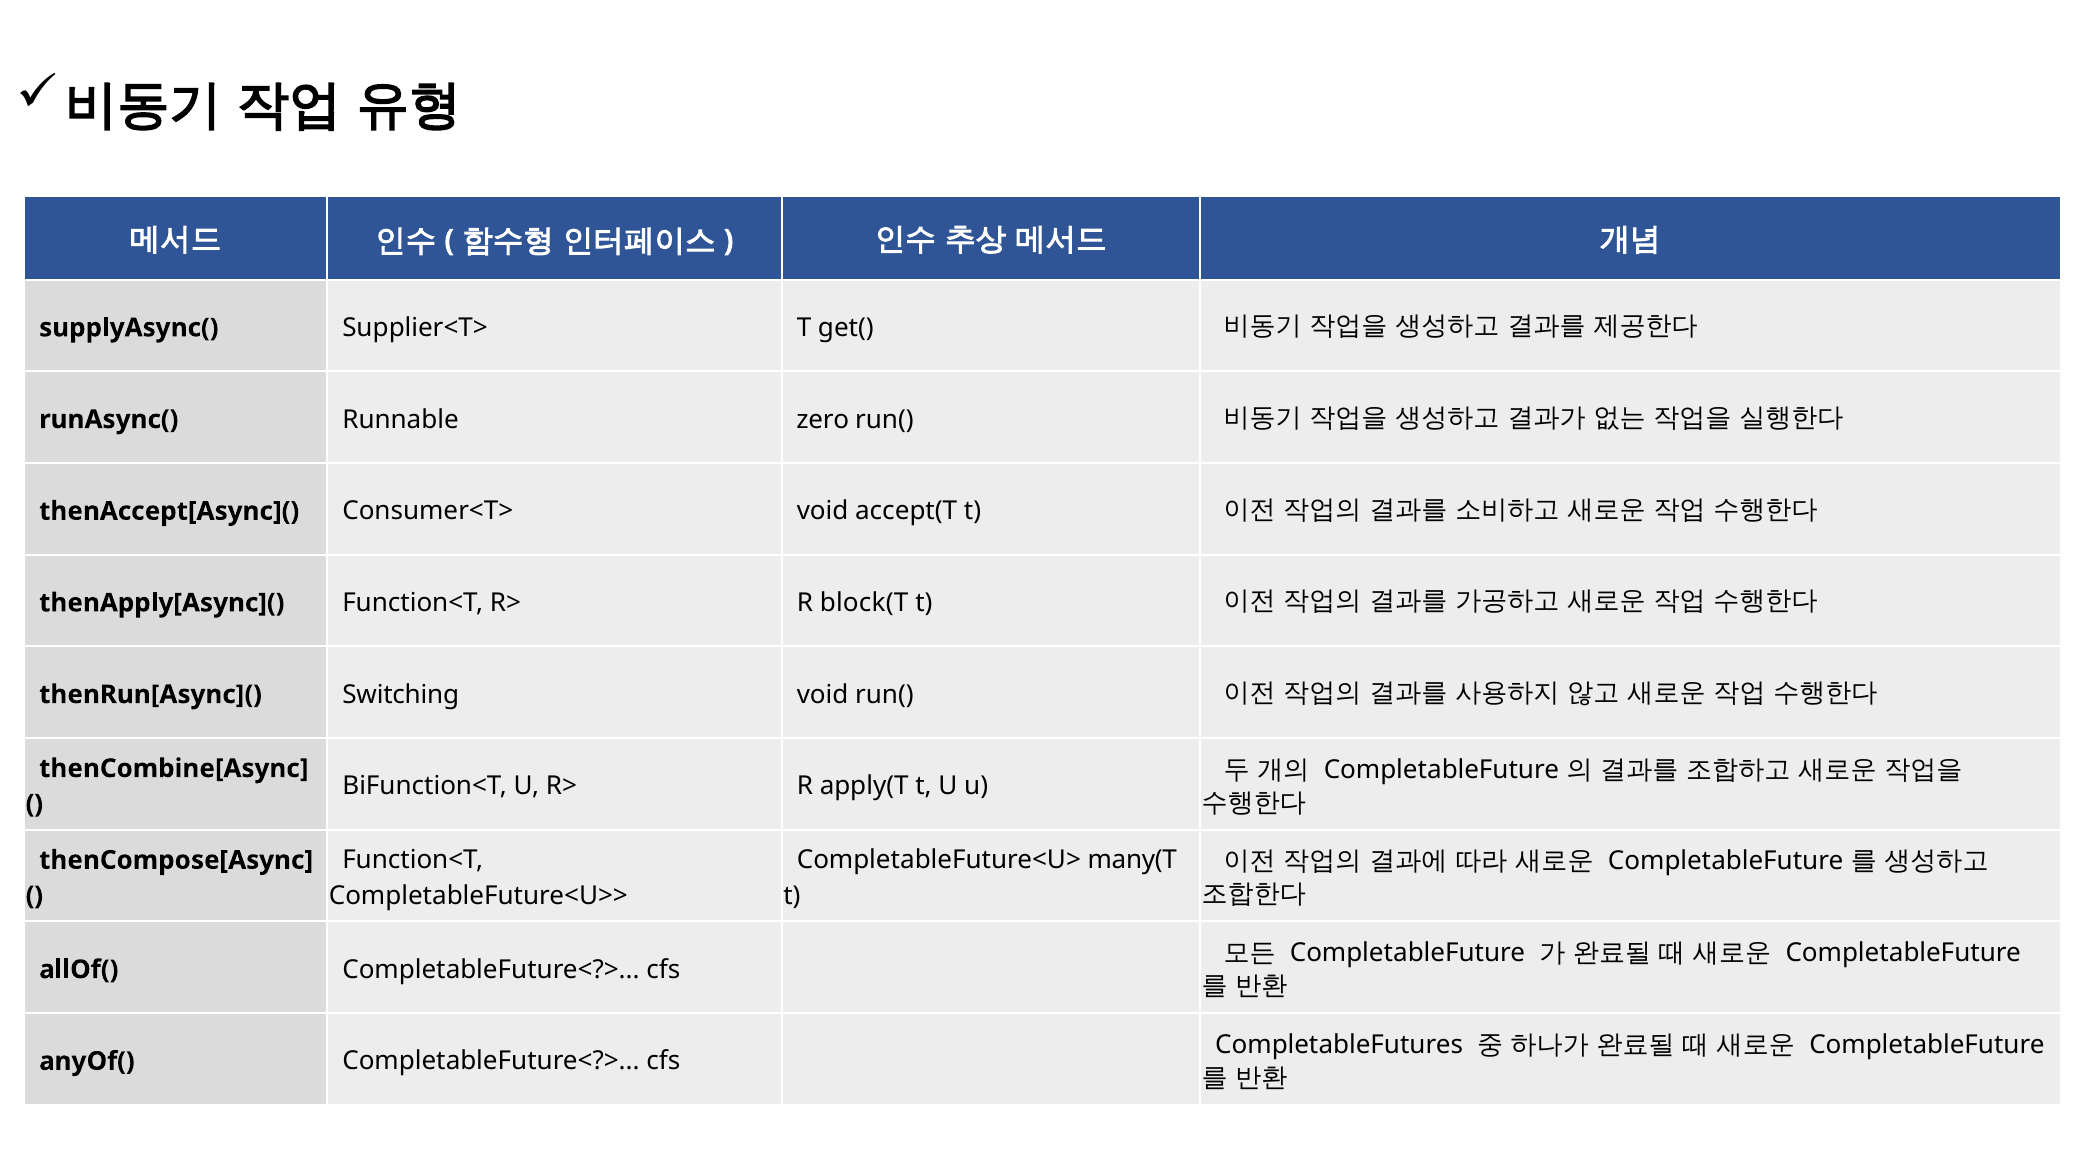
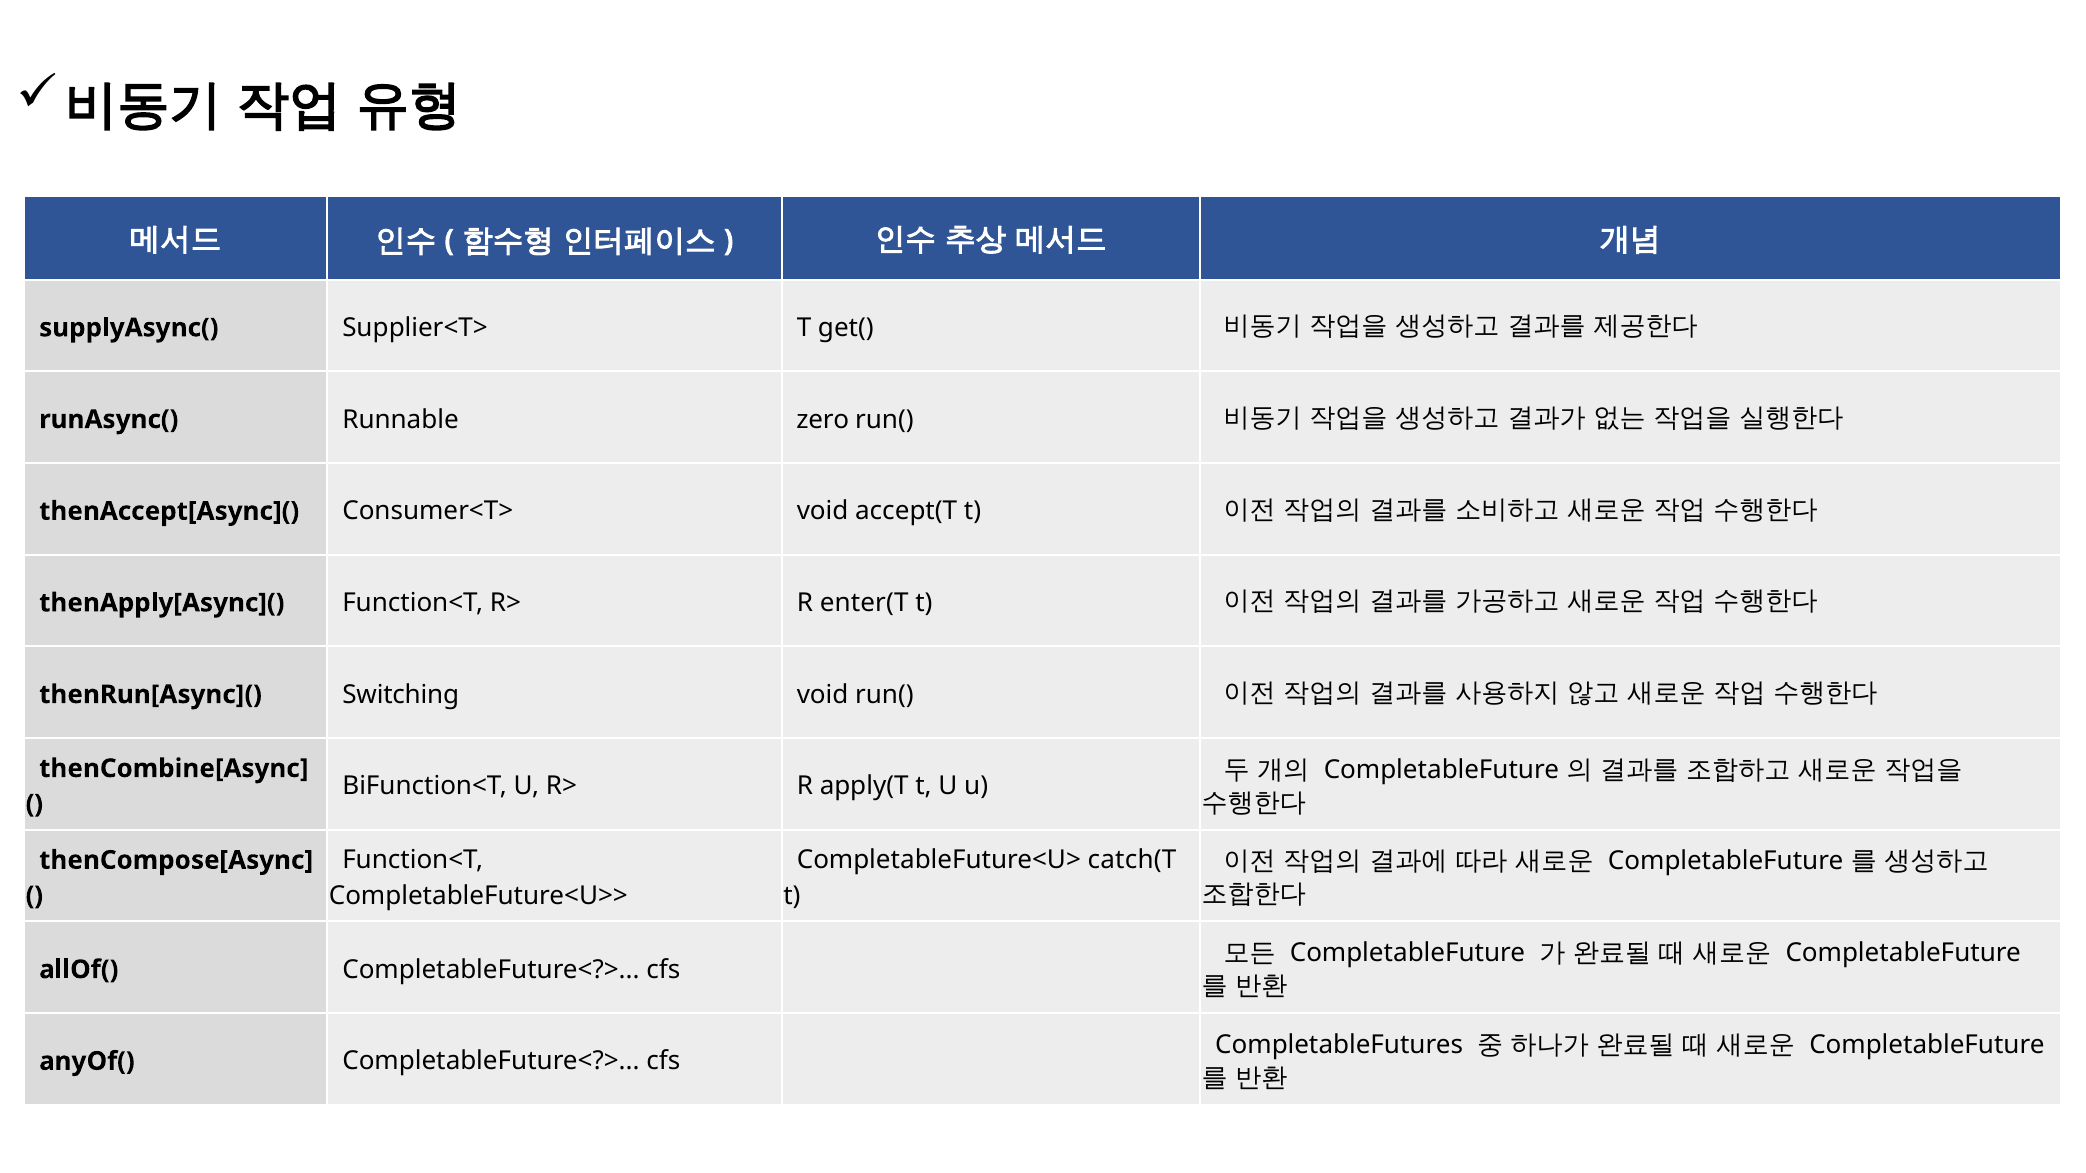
block(T: block(T -> enter(T
many(T: many(T -> catch(T
